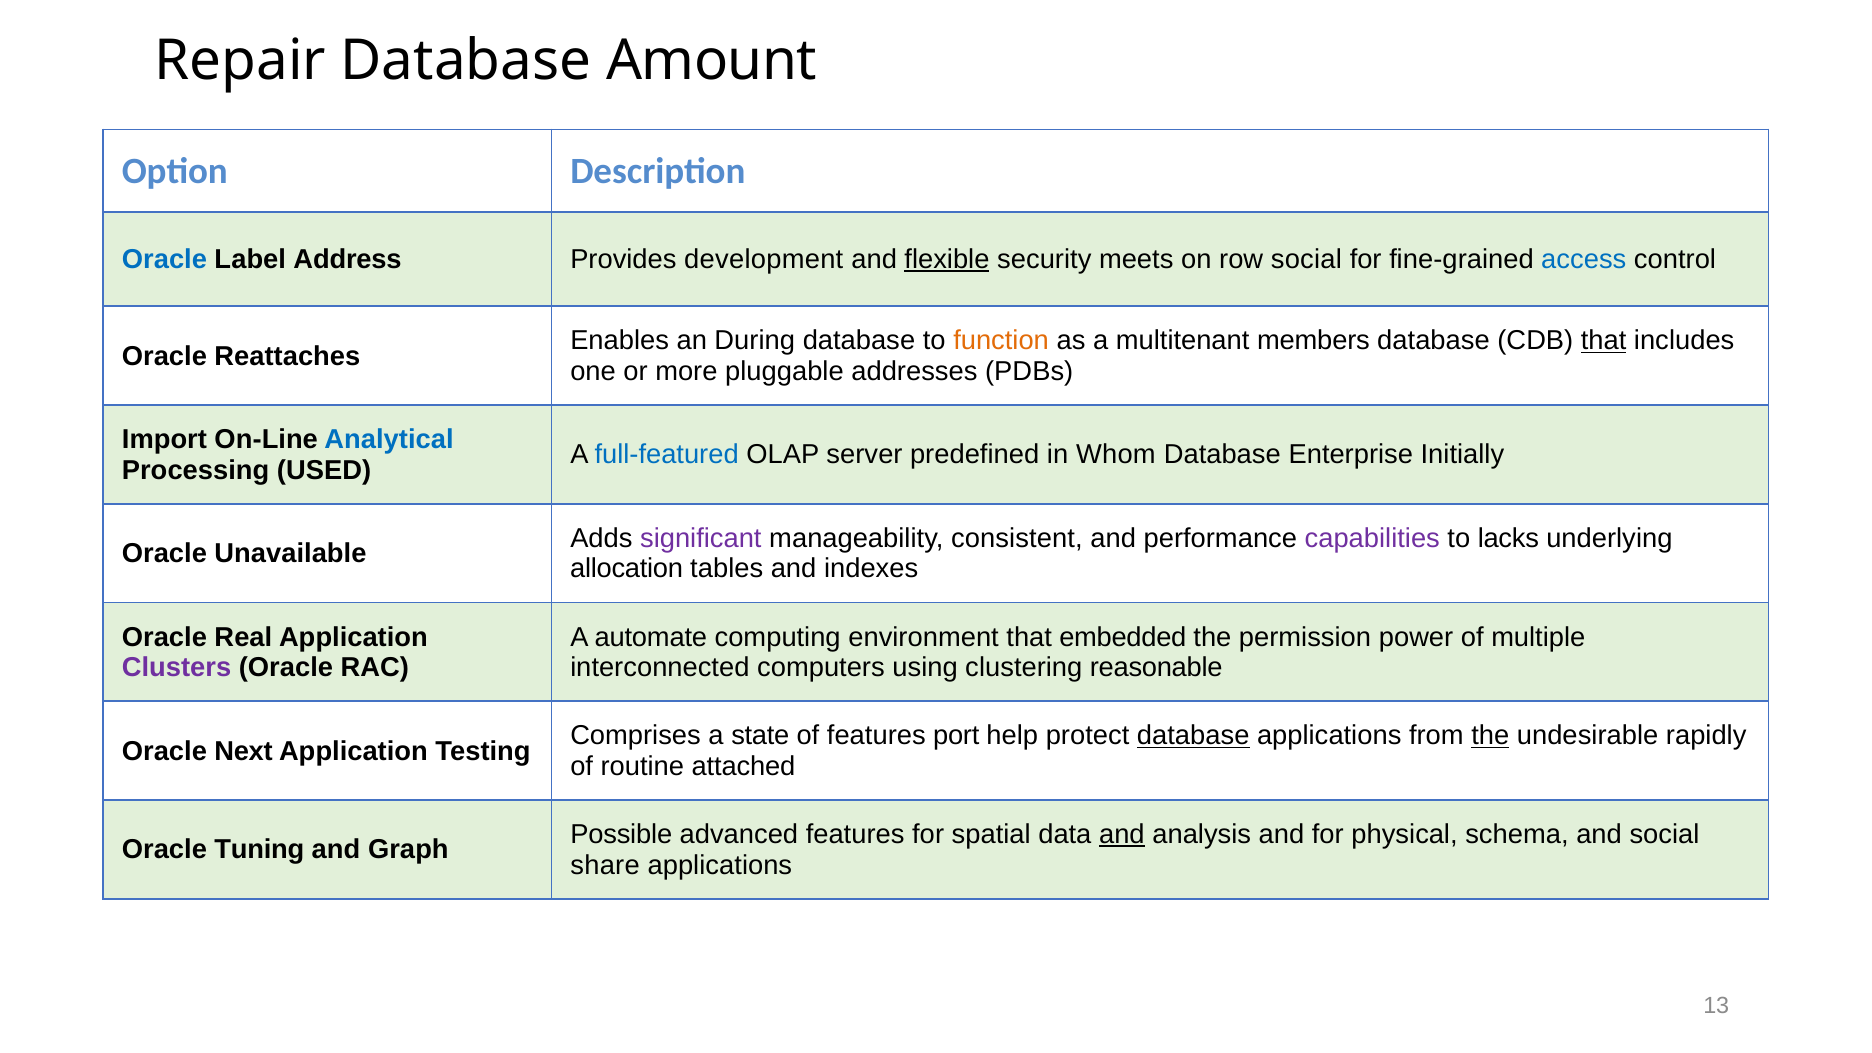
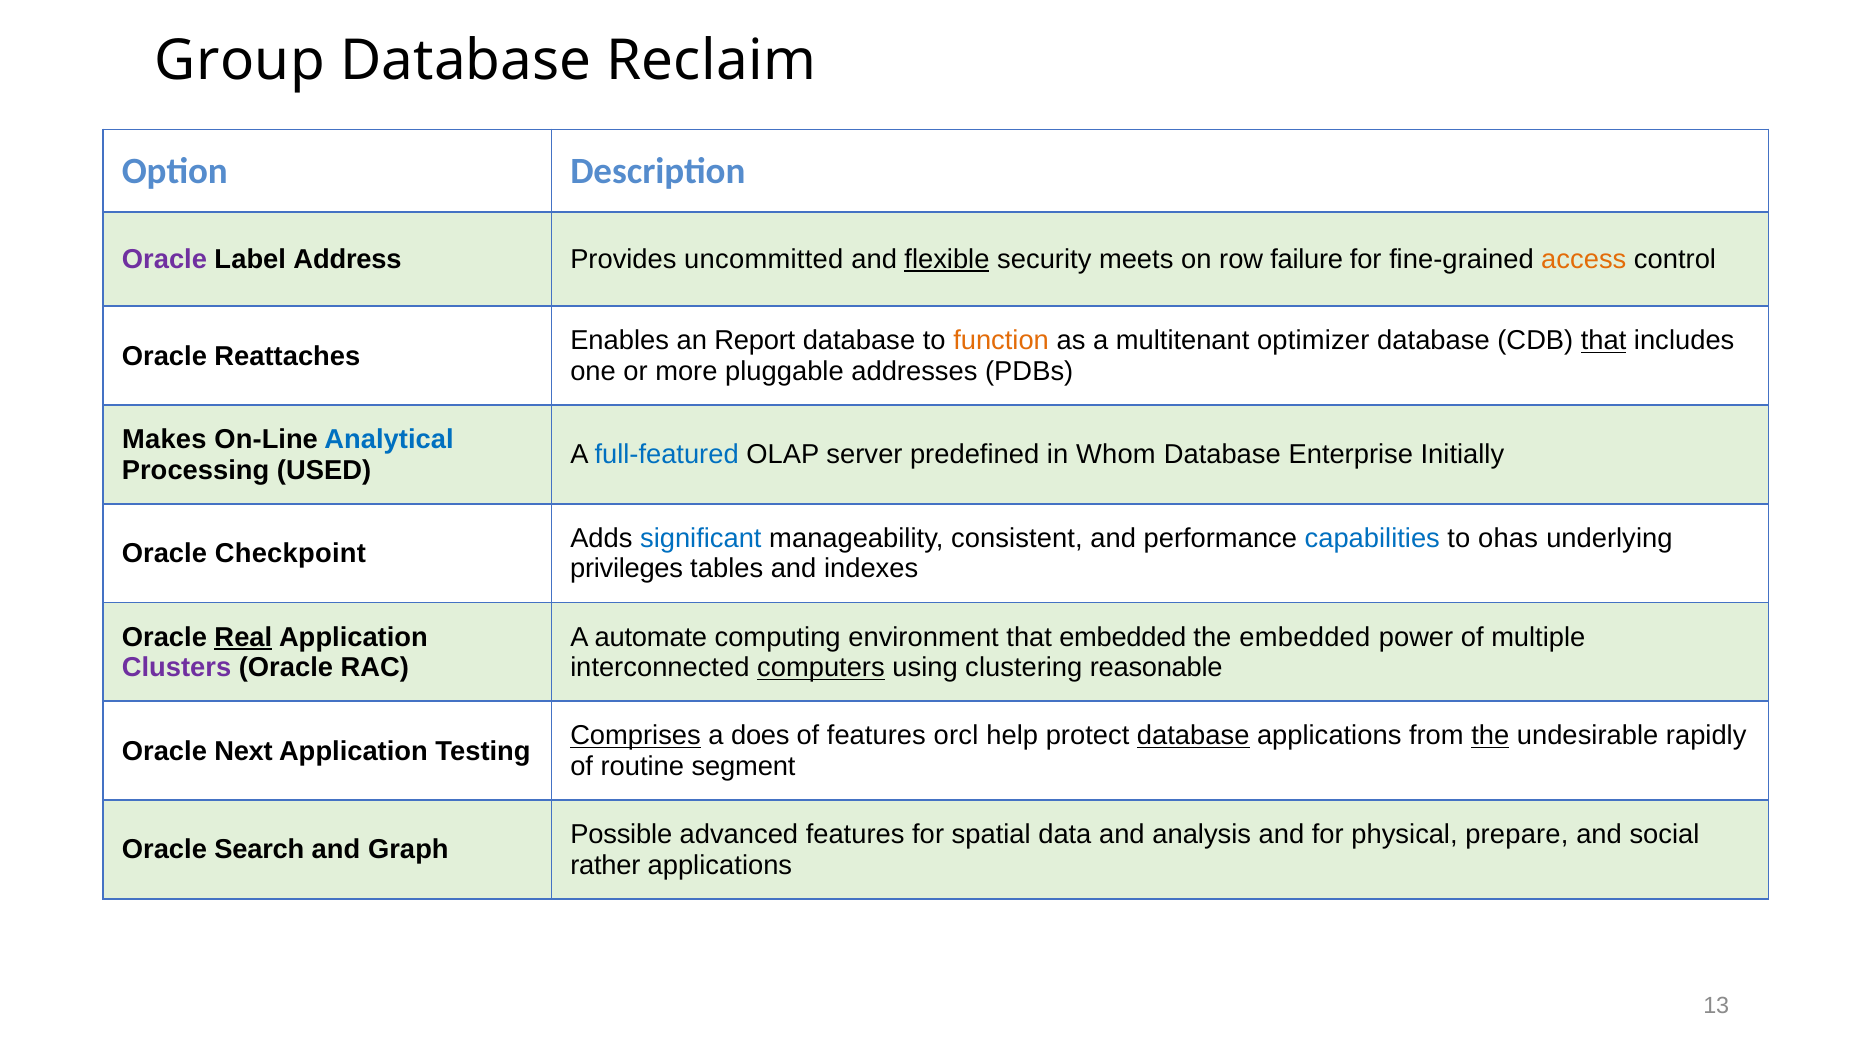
Repair: Repair -> Group
Amount: Amount -> Reclaim
Oracle at (164, 260) colour: blue -> purple
development: development -> uncommitted
row social: social -> failure
access colour: blue -> orange
During: During -> Report
members: members -> optimizer
Import: Import -> Makes
significant colour: purple -> blue
capabilities colour: purple -> blue
lacks: lacks -> ohas
Unavailable: Unavailable -> Checkpoint
allocation: allocation -> privileges
Real underline: none -> present
the permission: permission -> embedded
computers underline: none -> present
Comprises underline: none -> present
state: state -> does
port: port -> orcl
attached: attached -> segment
and at (1122, 835) underline: present -> none
schema: schema -> prepare
Tuning: Tuning -> Search
share: share -> rather
